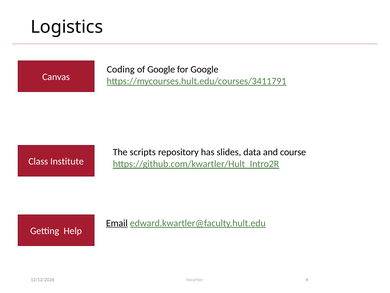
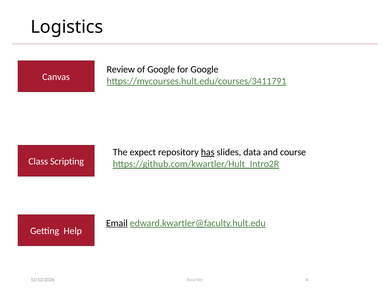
Coding: Coding -> Review
scripts: scripts -> expect
has underline: none -> present
Institute: Institute -> Scripting
